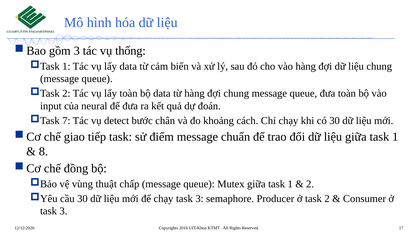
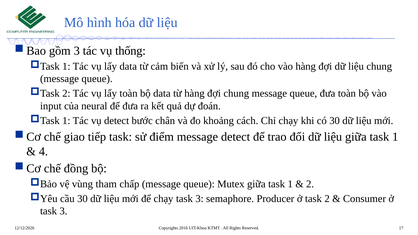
7 at (66, 121): 7 -> 1
message chuẩn: chuẩn -> detect
8: 8 -> 4
thuật: thuật -> tham
